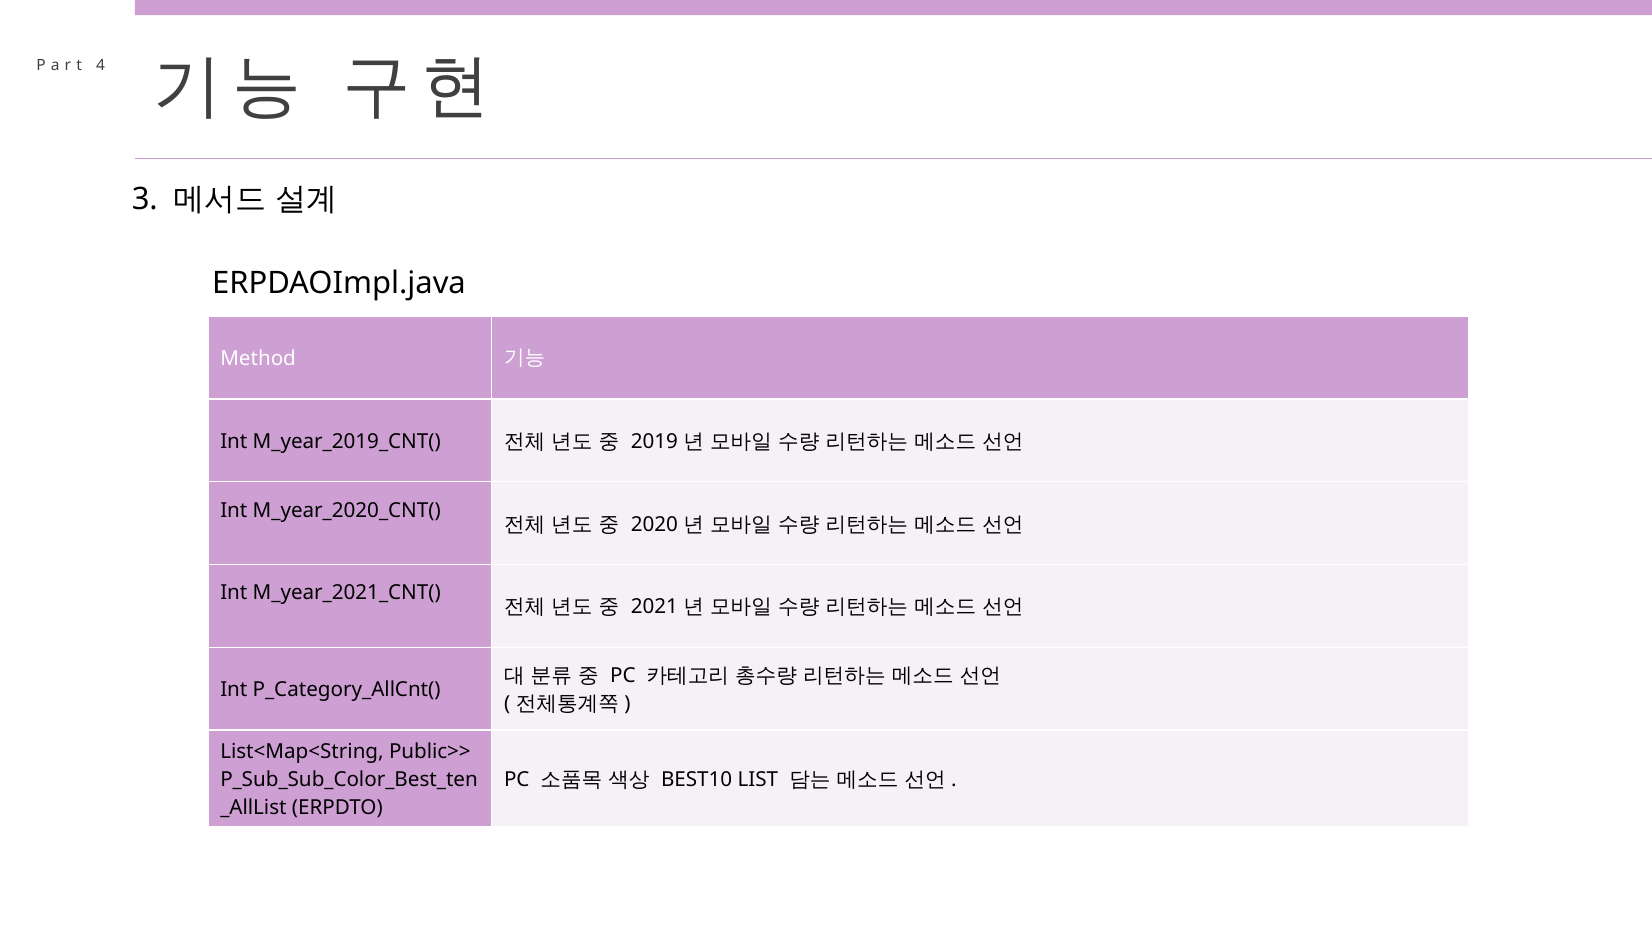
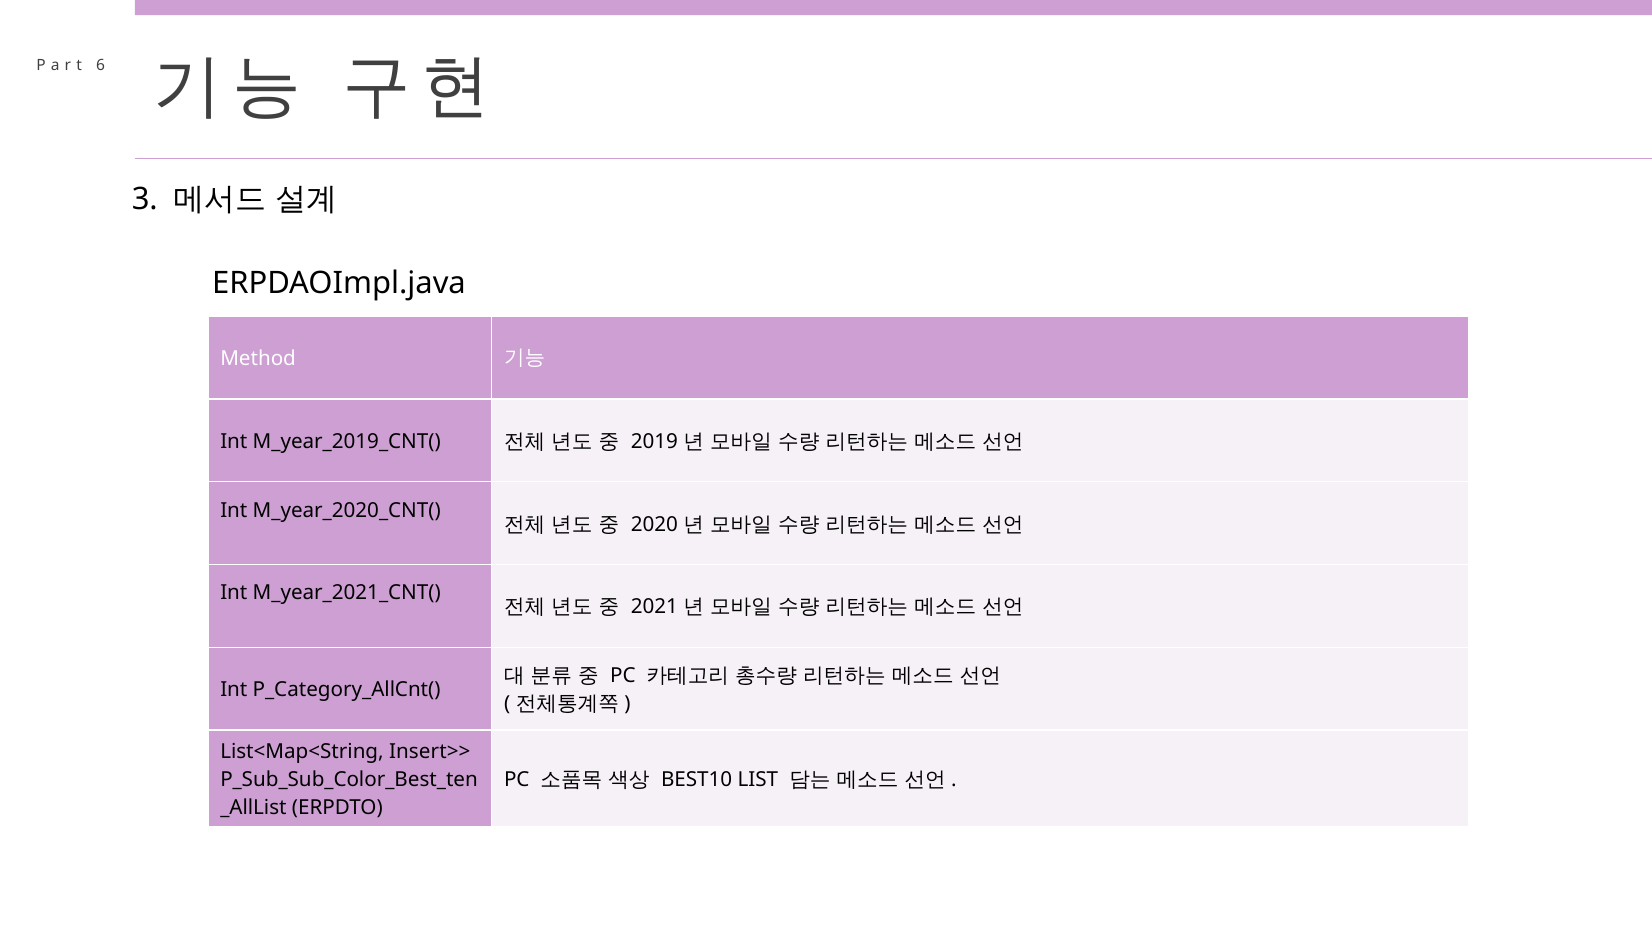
4: 4 -> 6
Public>>: Public>> -> Insert>>
